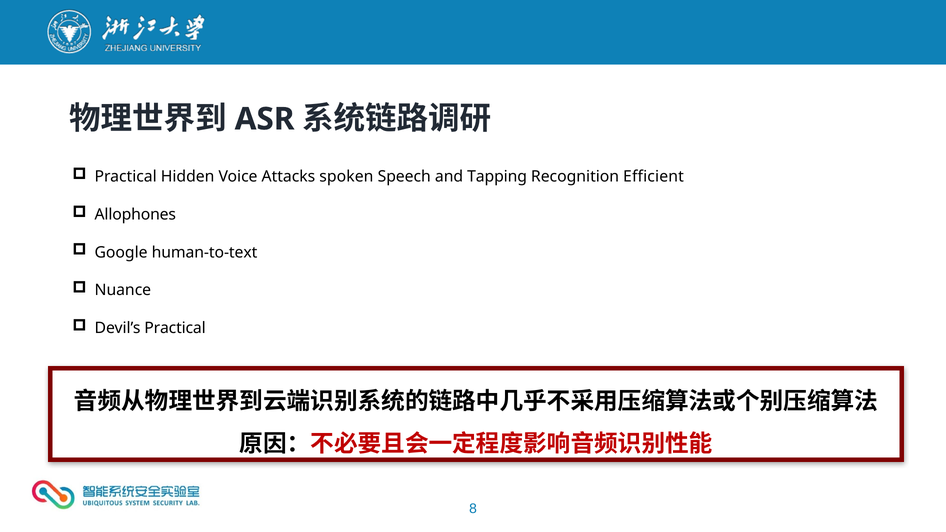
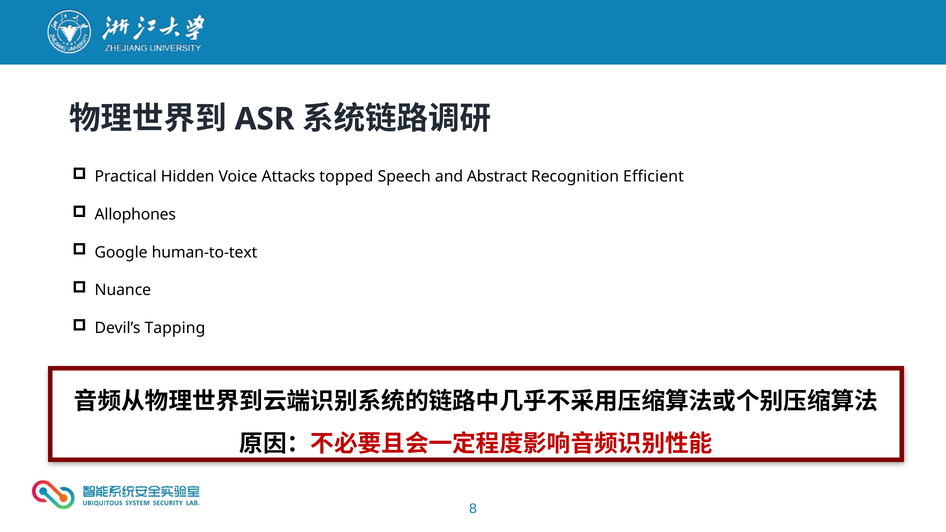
spoken: spoken -> topped
Tapping: Tapping -> Abstract
Devil’s Practical: Practical -> Tapping
